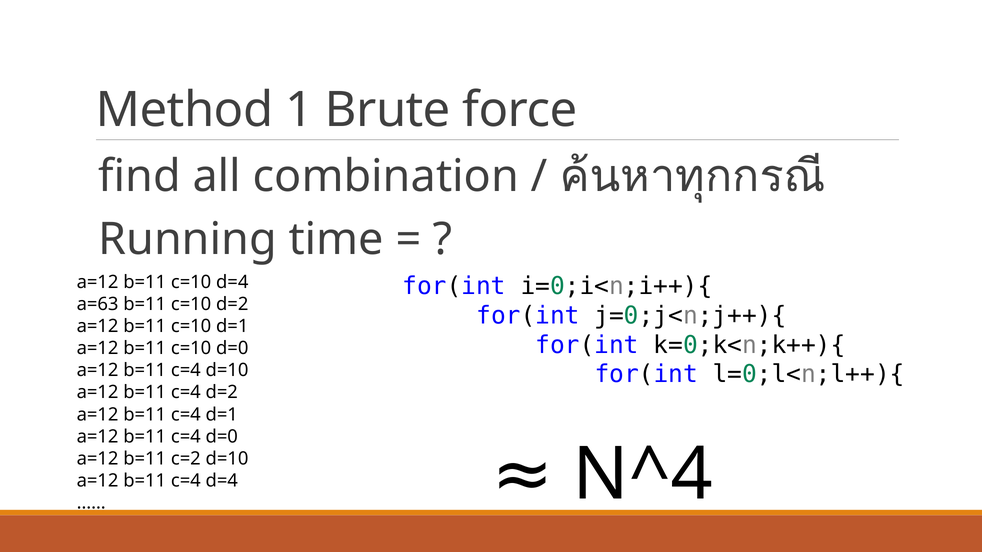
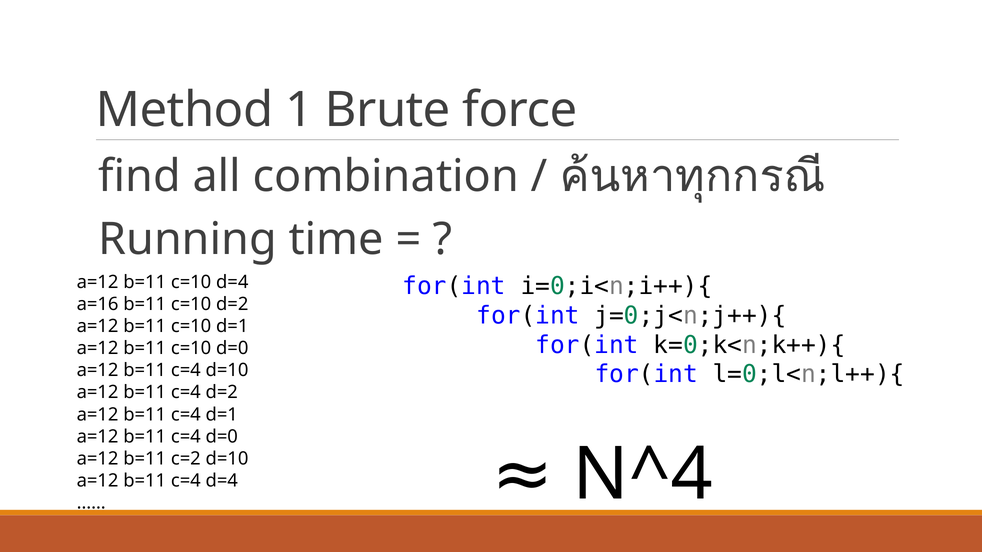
a=63: a=63 -> a=16
